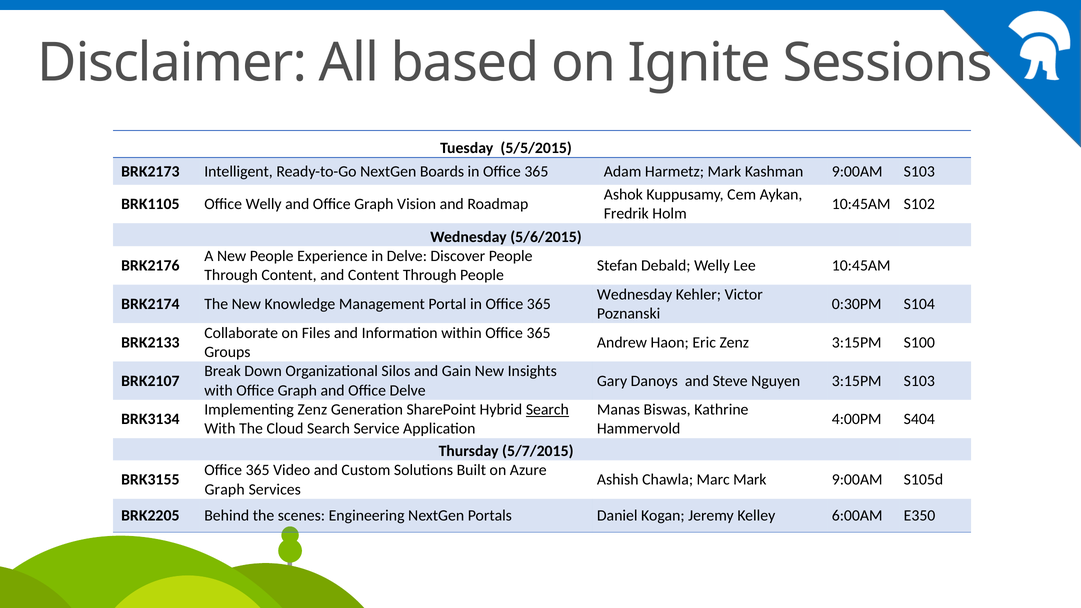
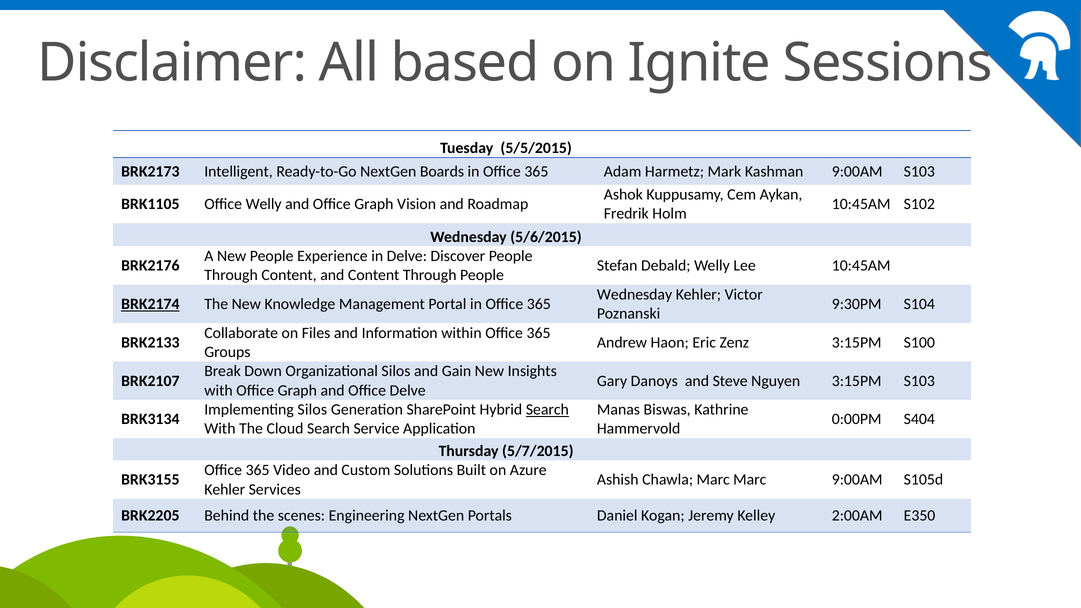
BRK2174 underline: none -> present
0:30PM: 0:30PM -> 9:30PM
Implementing Zenz: Zenz -> Silos
4:00PM: 4:00PM -> 0:00PM
Marc Mark: Mark -> Marc
Graph at (225, 489): Graph -> Kehler
6:00AM: 6:00AM -> 2:00AM
